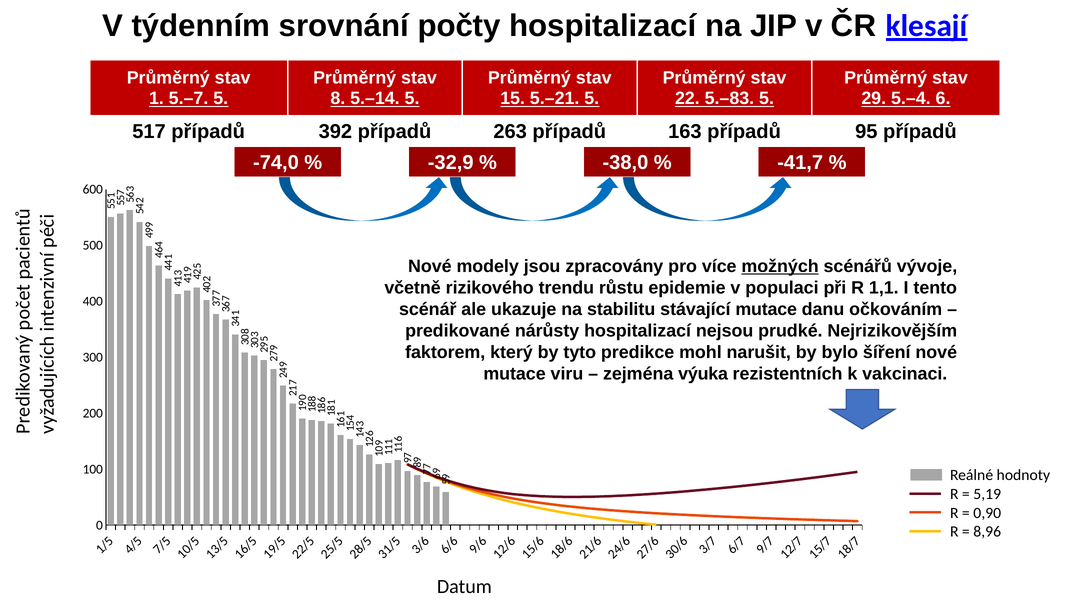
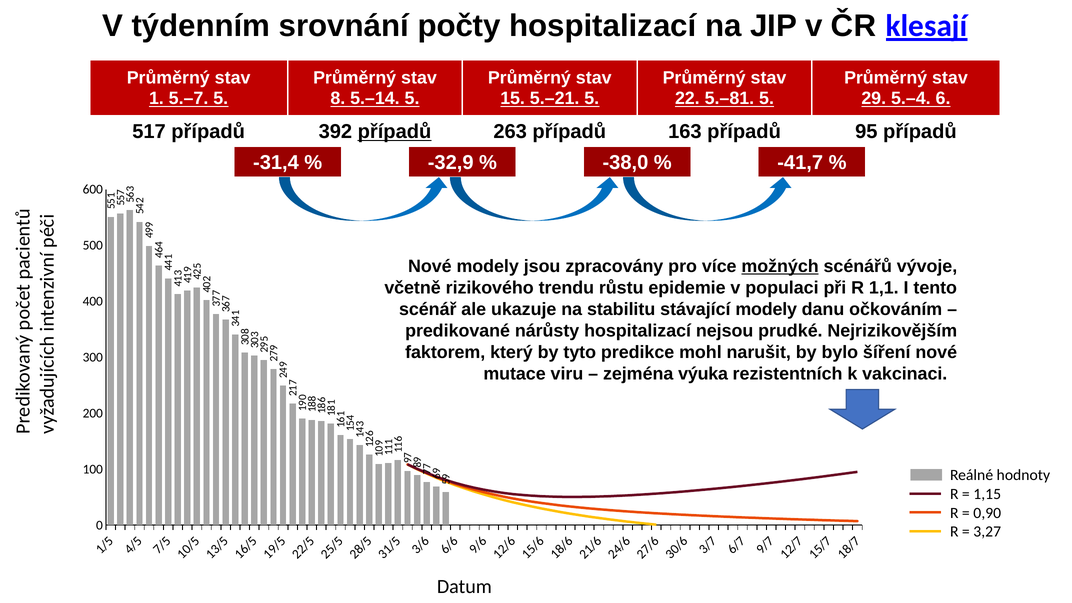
5.–83: 5.–83 -> 5.–81
případů at (395, 132) underline: none -> present
-74,0: -74,0 -> -31,4
stávající mutace: mutace -> modely
5,19: 5,19 -> 1,15
8,96: 8,96 -> 3,27
